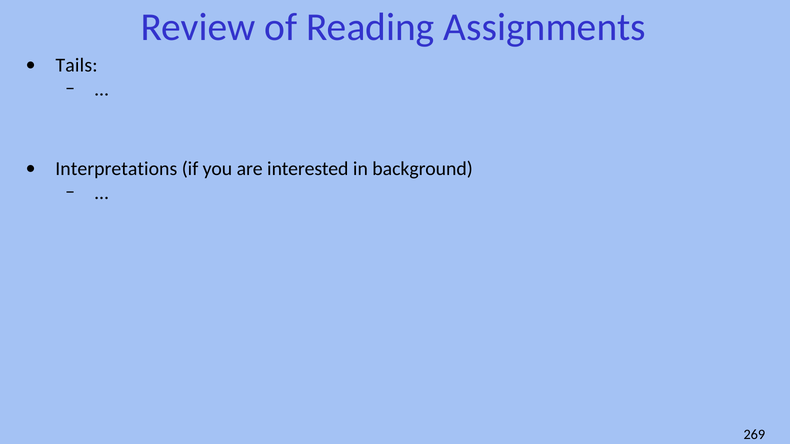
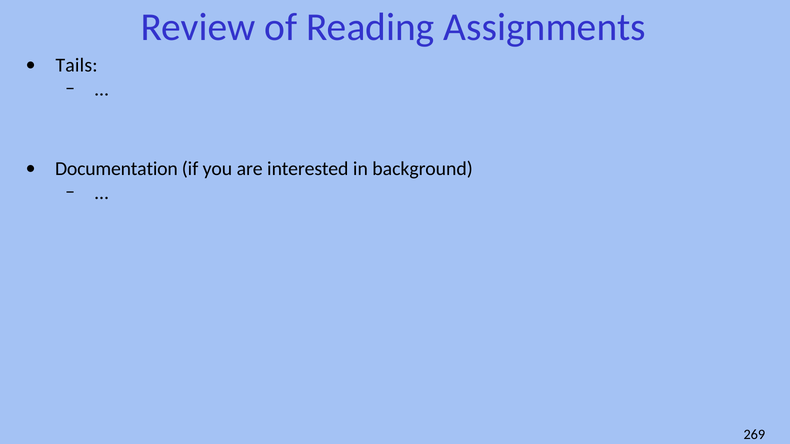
Interpretations: Interpretations -> Documentation
